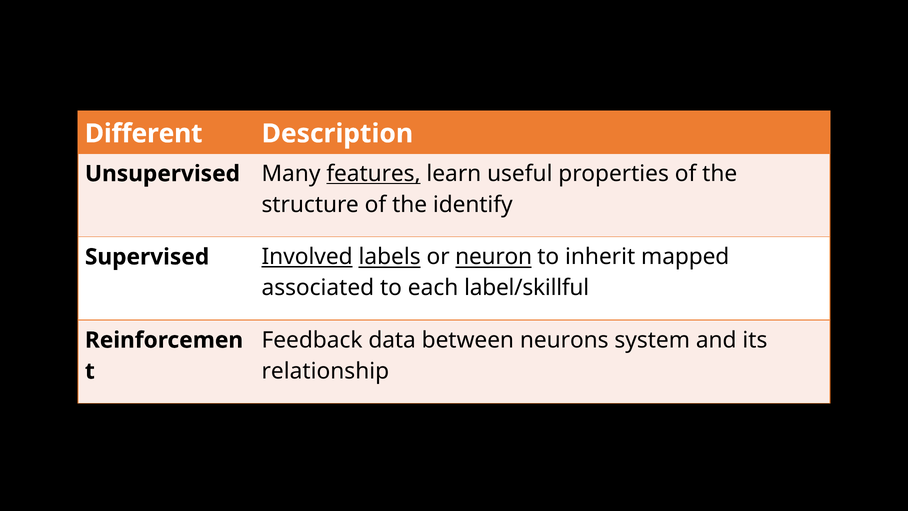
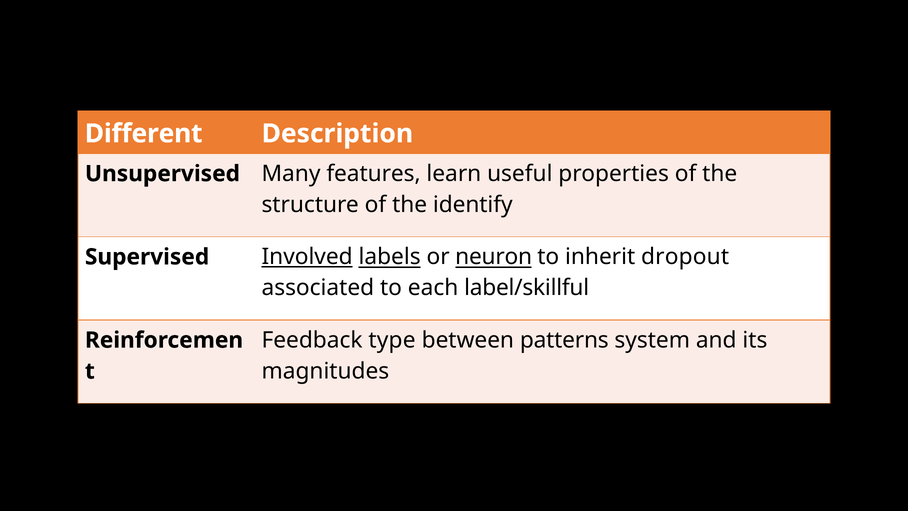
features underline: present -> none
mapped: mapped -> dropout
data: data -> type
neurons: neurons -> patterns
relationship: relationship -> magnitudes
